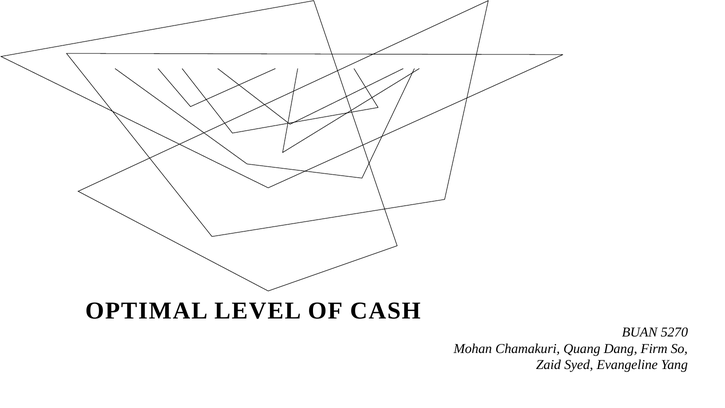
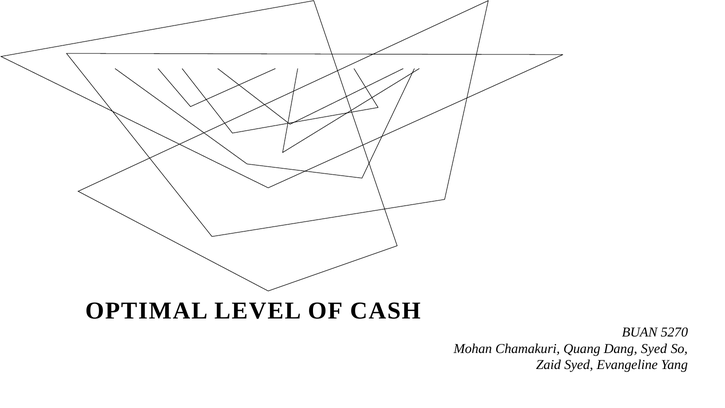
Dang Firm: Firm -> Syed
